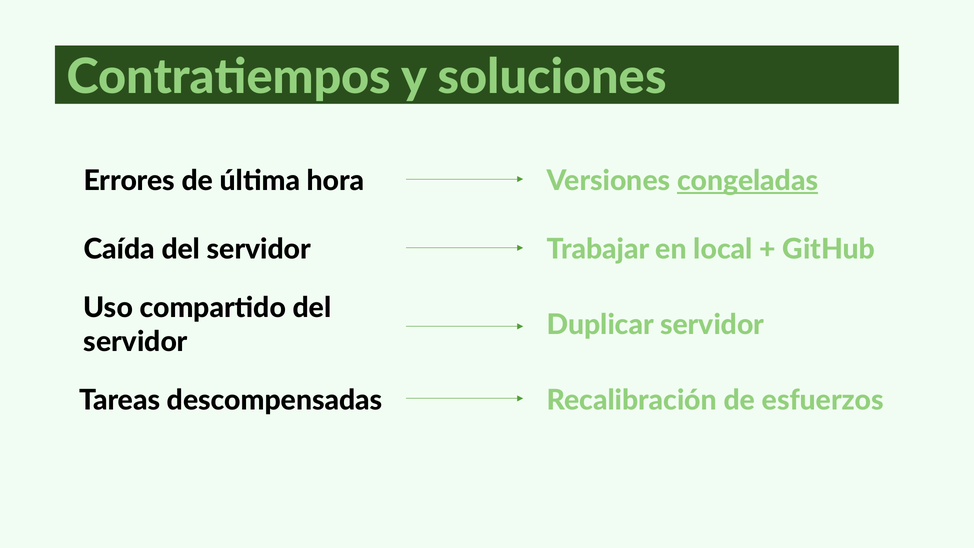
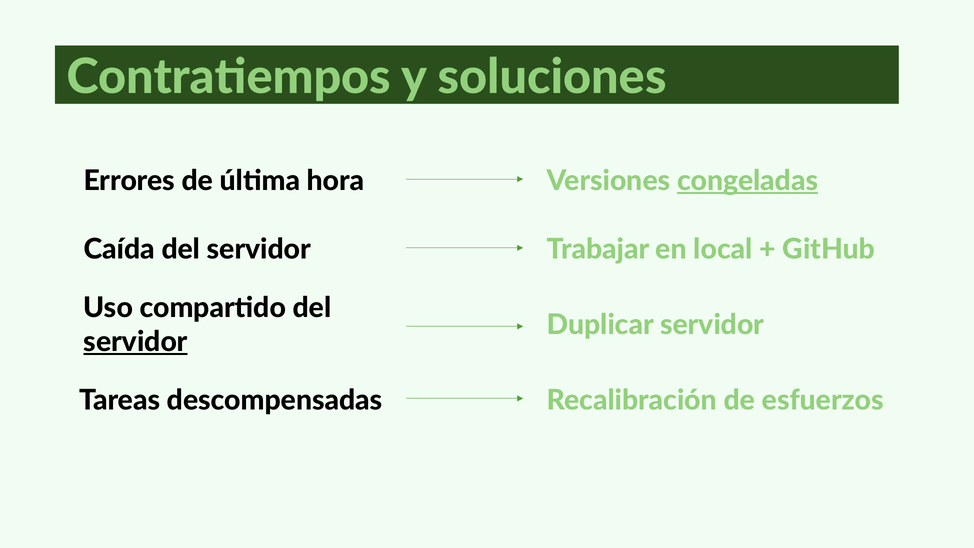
servidor at (136, 342) underline: none -> present
